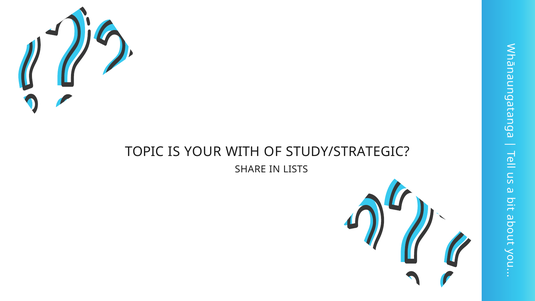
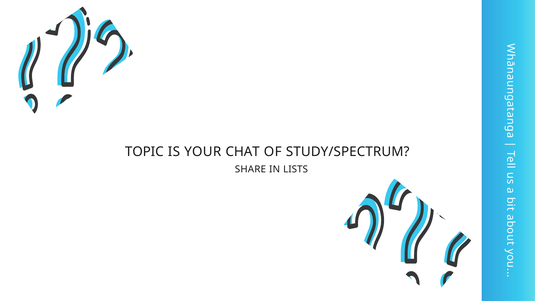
WITH: WITH -> CHAT
STUDY/STRATEGIC: STUDY/STRATEGIC -> STUDY/SPECTRUM
